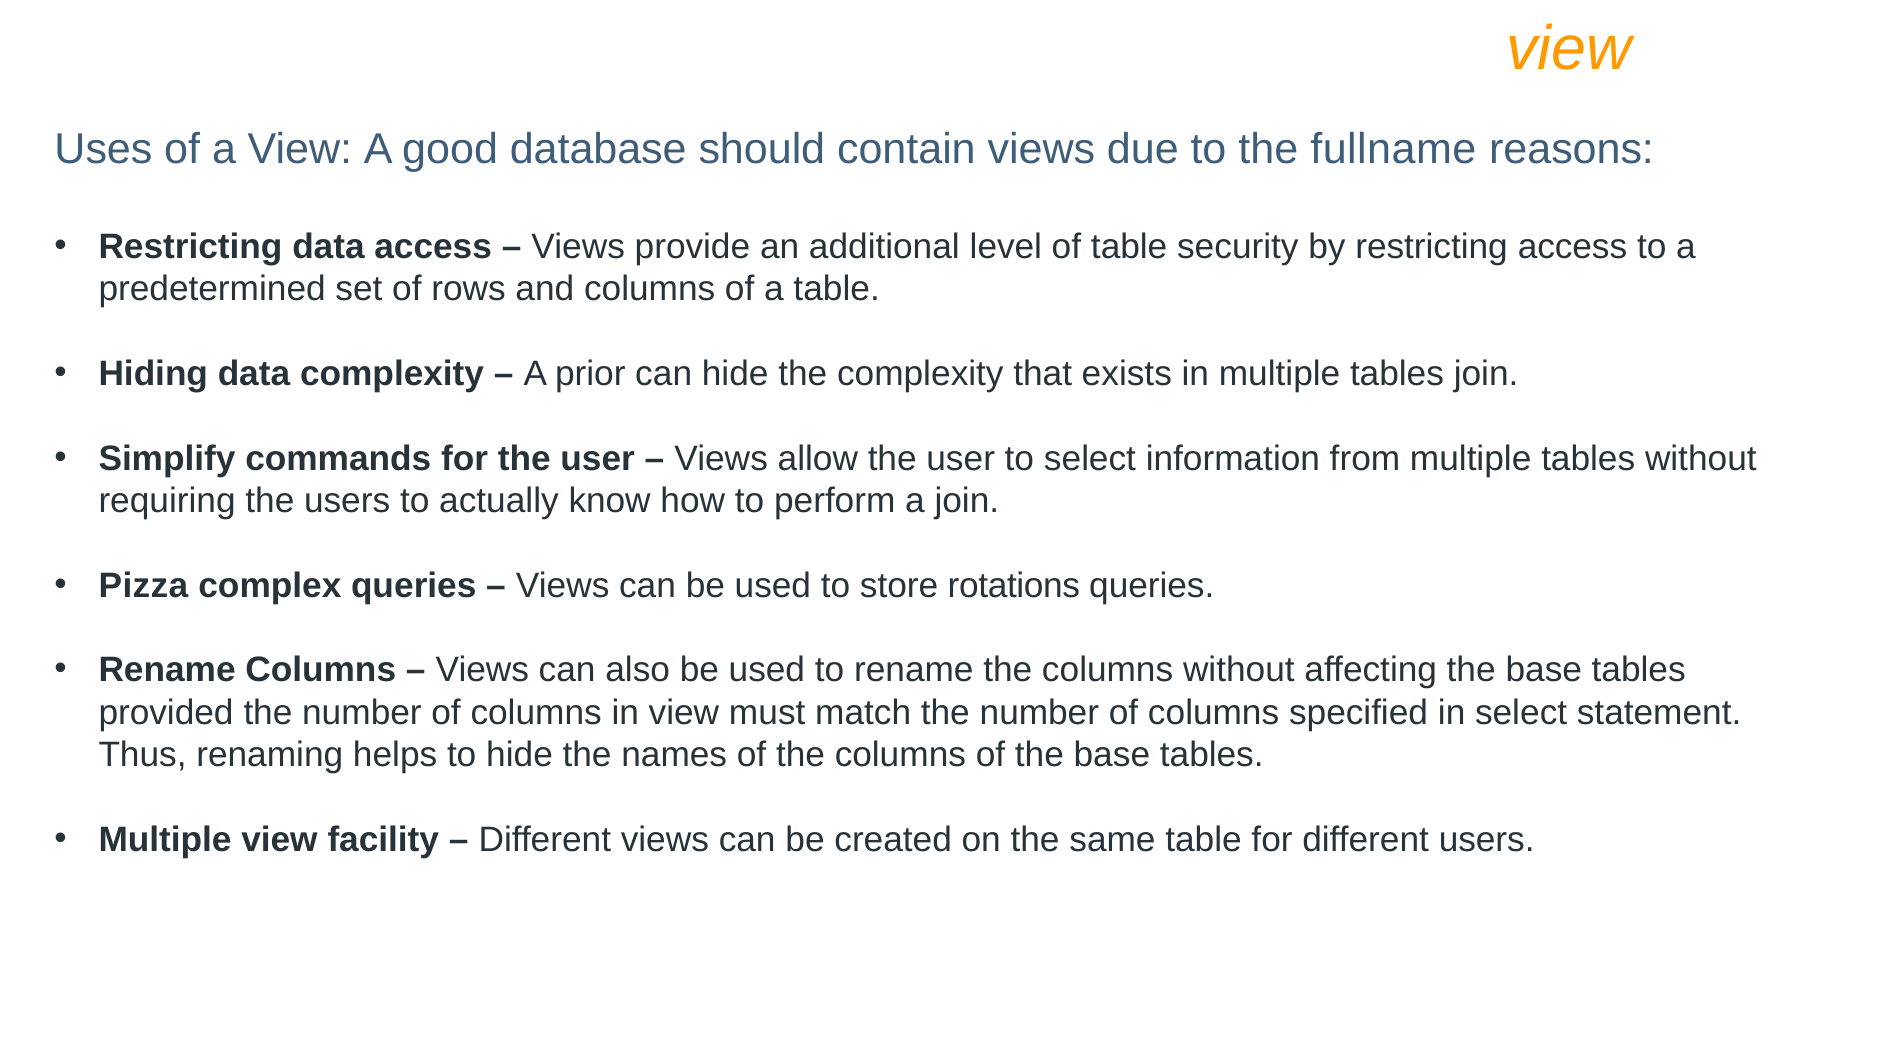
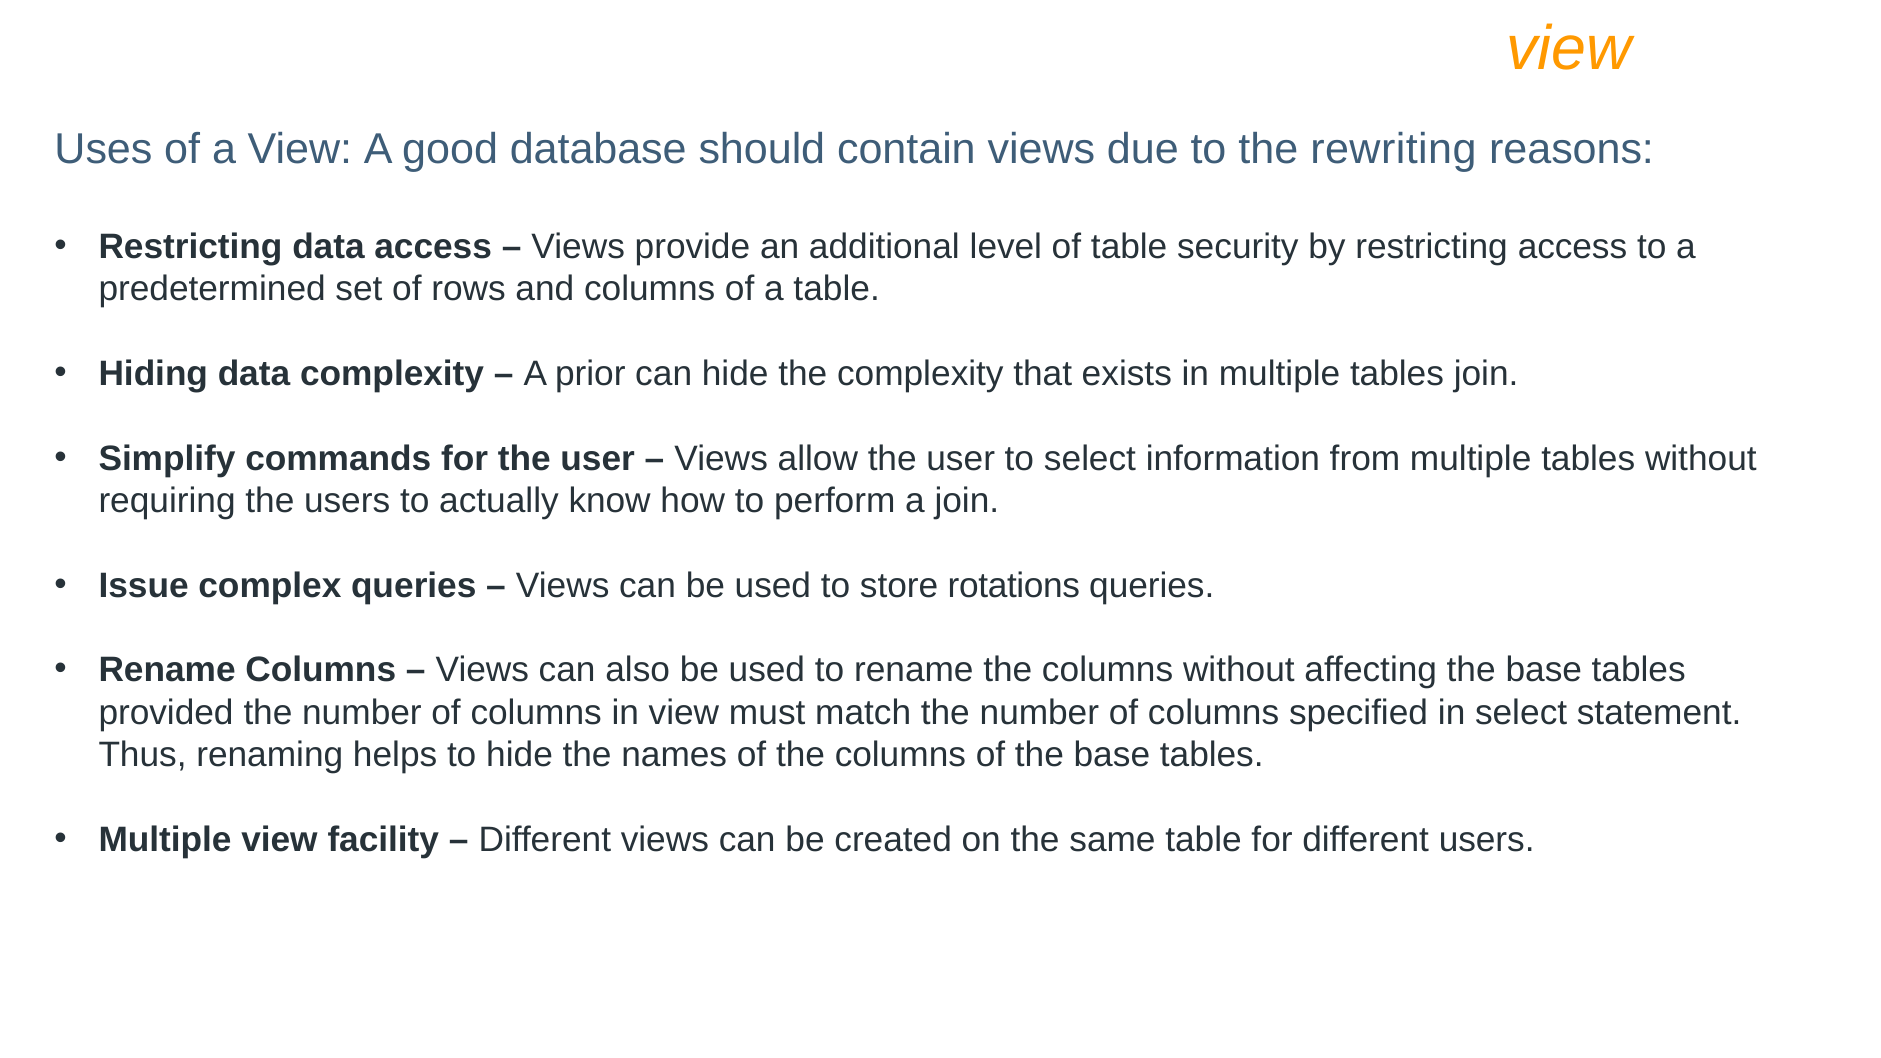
fullname: fullname -> rewriting
Pizza: Pizza -> Issue
